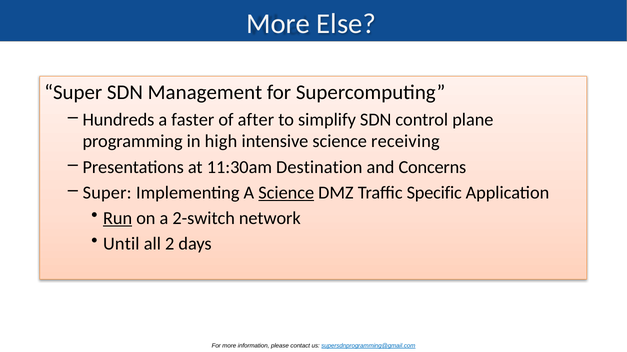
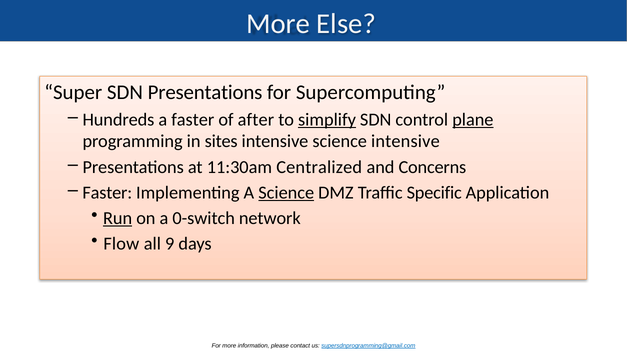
SDN Management: Management -> Presentations
simplify underline: none -> present
plane underline: none -> present
high: high -> sites
science receiving: receiving -> intensive
Destination: Destination -> Centralized
Super at (107, 193): Super -> Faster
2-switch: 2-switch -> 0-switch
Until: Until -> Flow
2: 2 -> 9
